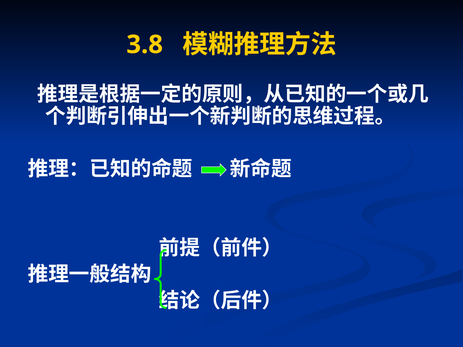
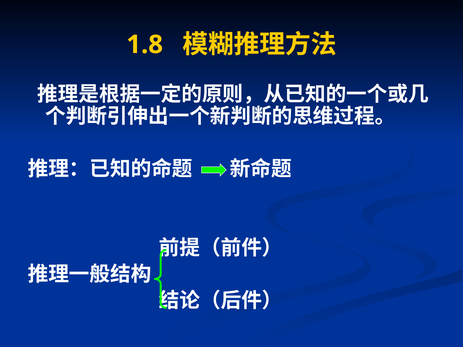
3.8: 3.8 -> 1.8
